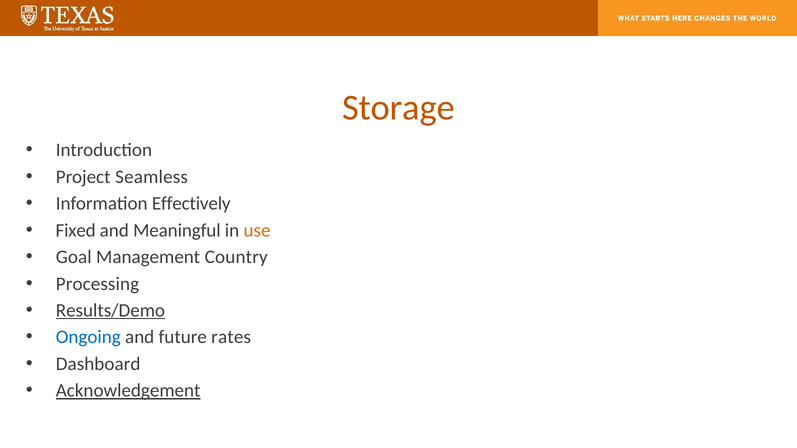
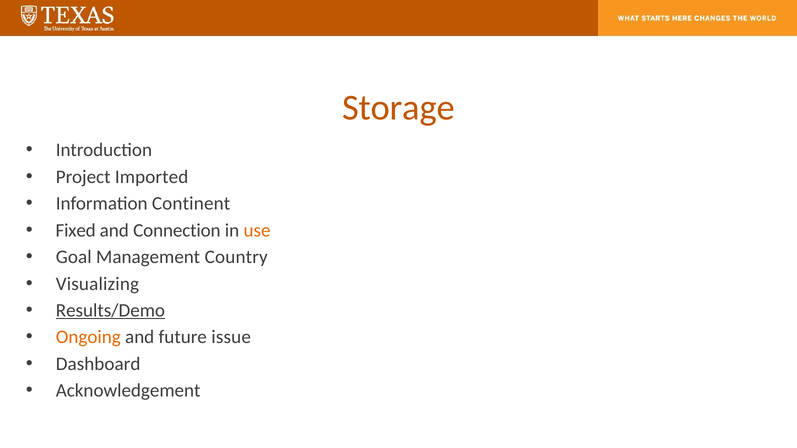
Seamless: Seamless -> Imported
Effectively: Effectively -> Continent
Meaningful: Meaningful -> Connection
Processing: Processing -> Visualizing
Ongoing colour: blue -> orange
rates: rates -> issue
Acknowledgement underline: present -> none
